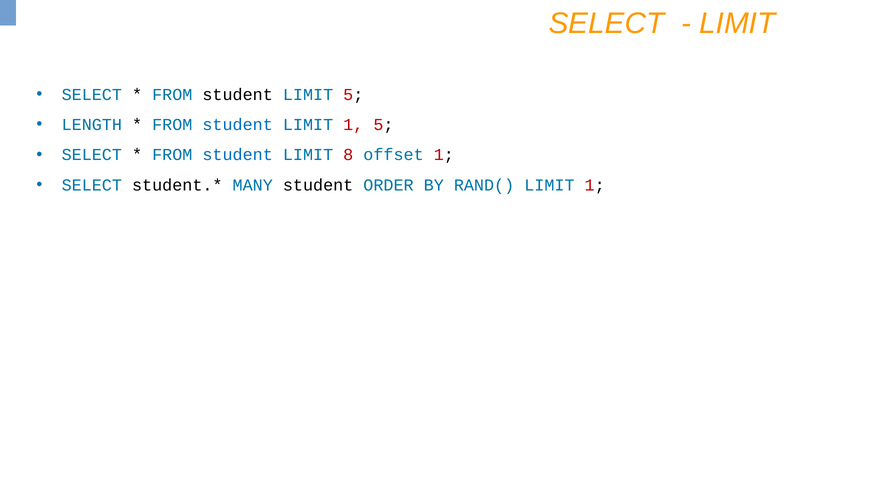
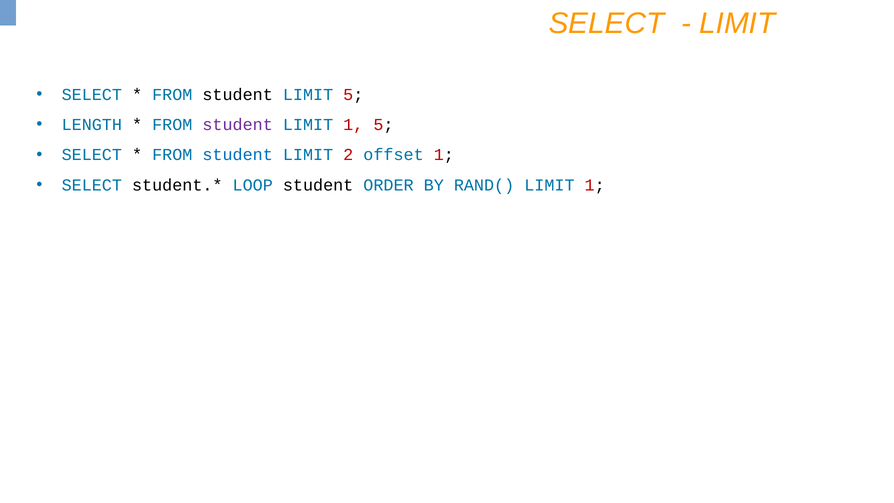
student at (238, 125) colour: blue -> purple
8: 8 -> 2
MANY: MANY -> LOOP
